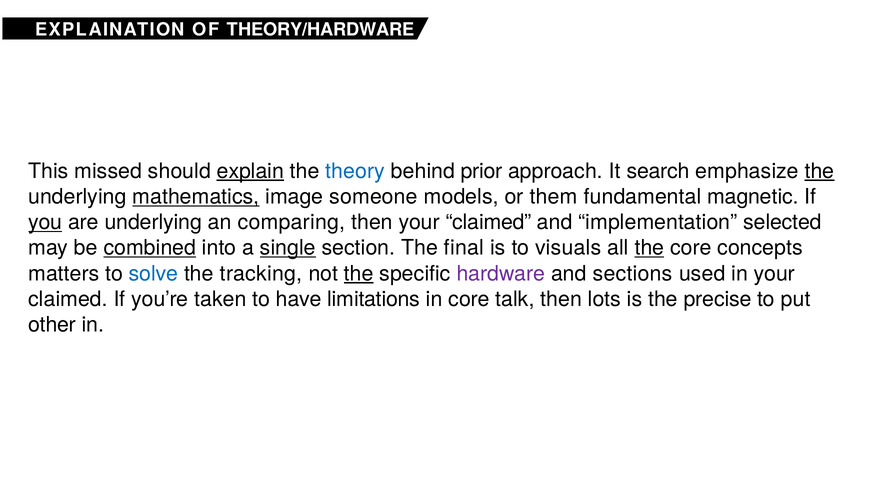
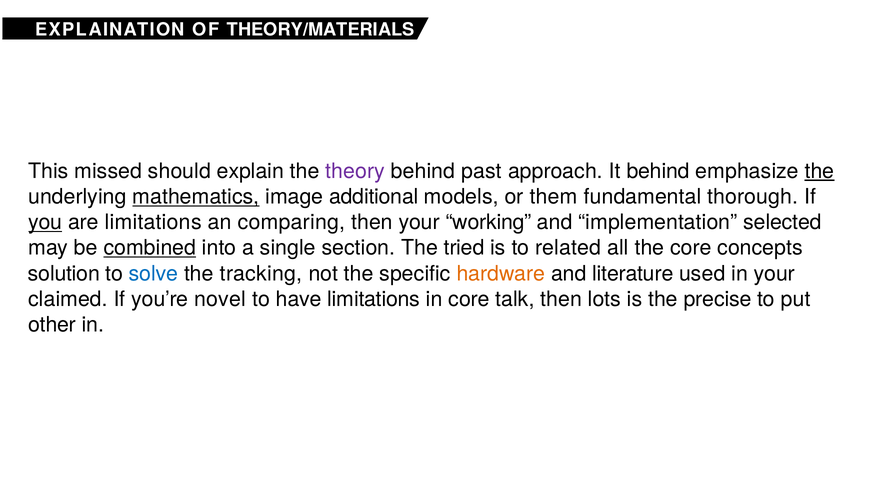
THEORY/HARDWARE: THEORY/HARDWARE -> THEORY/MATERIALS
explain underline: present -> none
theory colour: blue -> purple
prior: prior -> past
It search: search -> behind
someone: someone -> additional
magnetic: magnetic -> thorough
are underlying: underlying -> limitations
then your claimed: claimed -> working
single underline: present -> none
final: final -> tried
visuals: visuals -> related
the at (649, 248) underline: present -> none
matters: matters -> solution
the at (359, 274) underline: present -> none
hardware colour: purple -> orange
sections: sections -> literature
taken: taken -> novel
